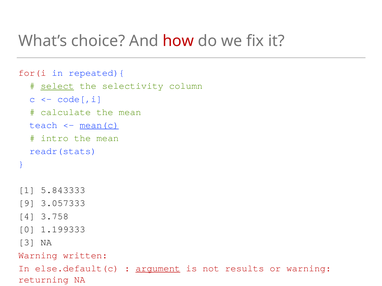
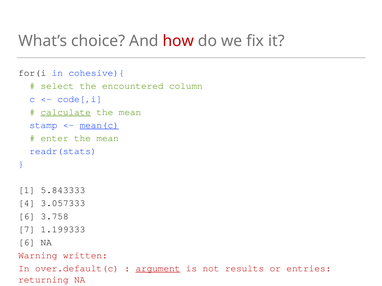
for(i colour: red -> black
repeated){: repeated){ -> cohesive){
select underline: present -> none
selectivity: selectivity -> encountered
calculate underline: none -> present
teach: teach -> stamp
intro: intro -> enter
9: 9 -> 4
4 at (27, 217): 4 -> 6
0: 0 -> 7
3 at (27, 243): 3 -> 6
else.default(c: else.default(c -> over.default(c
or warning: warning -> entries
